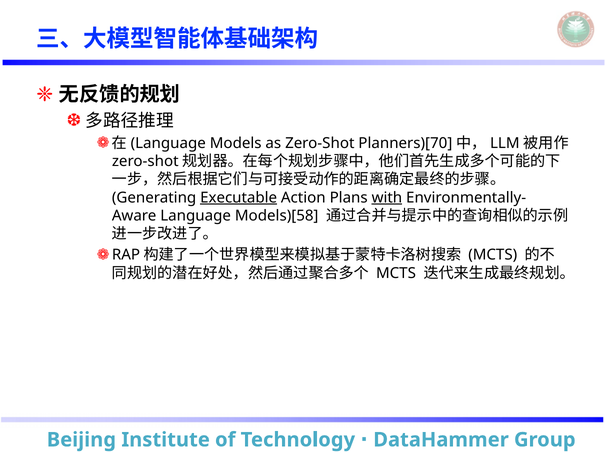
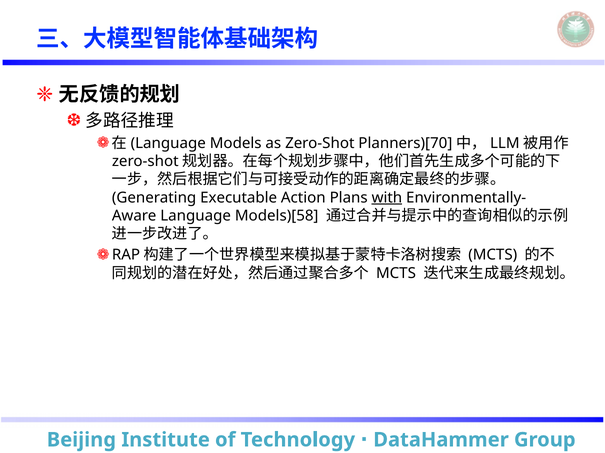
Executable underline: present -> none
